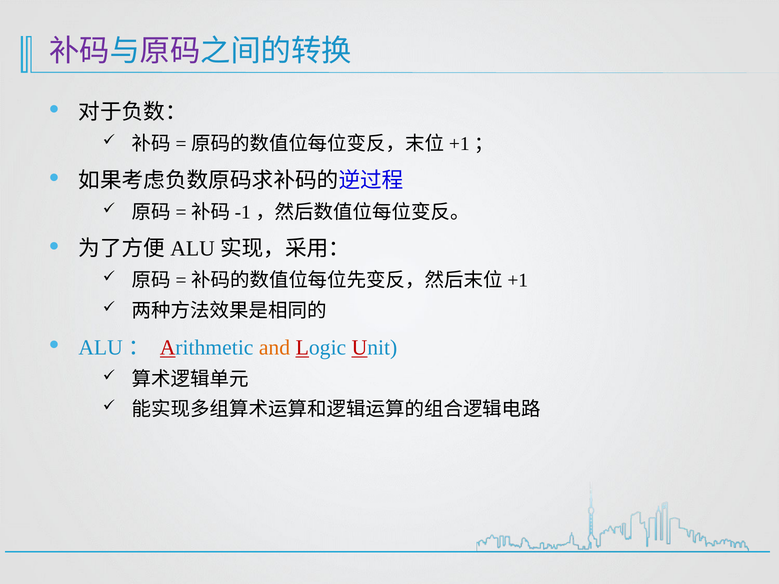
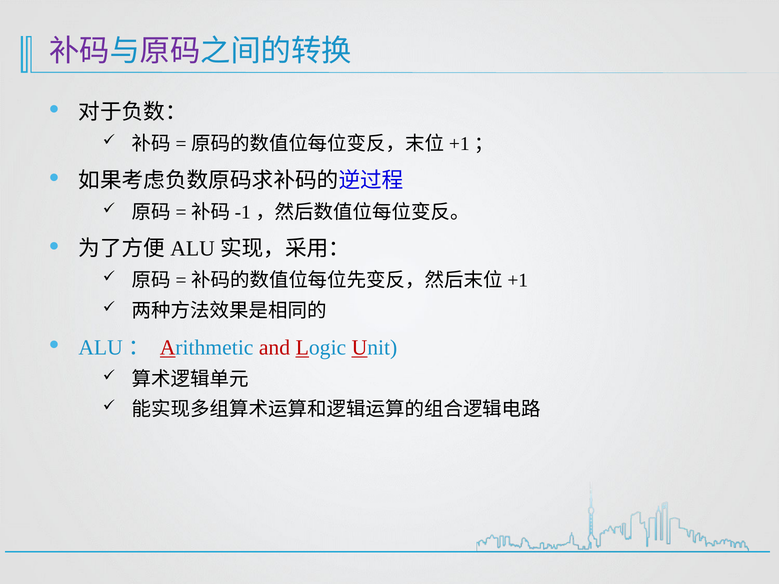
and colour: orange -> red
